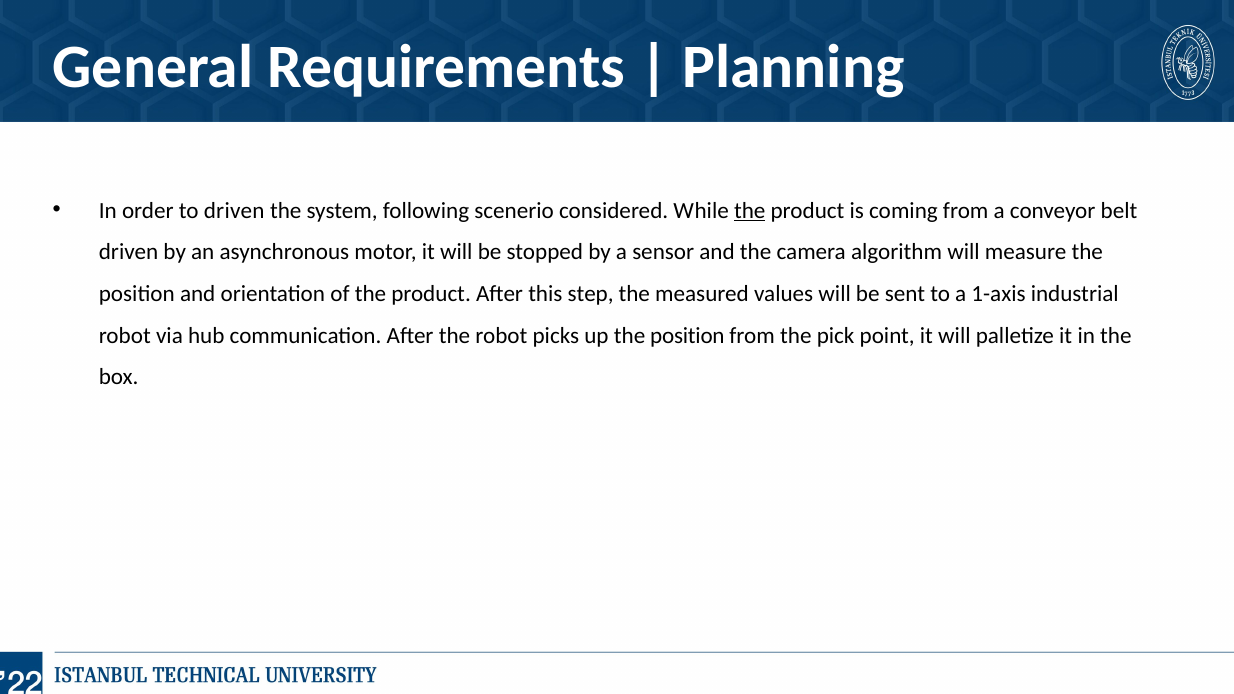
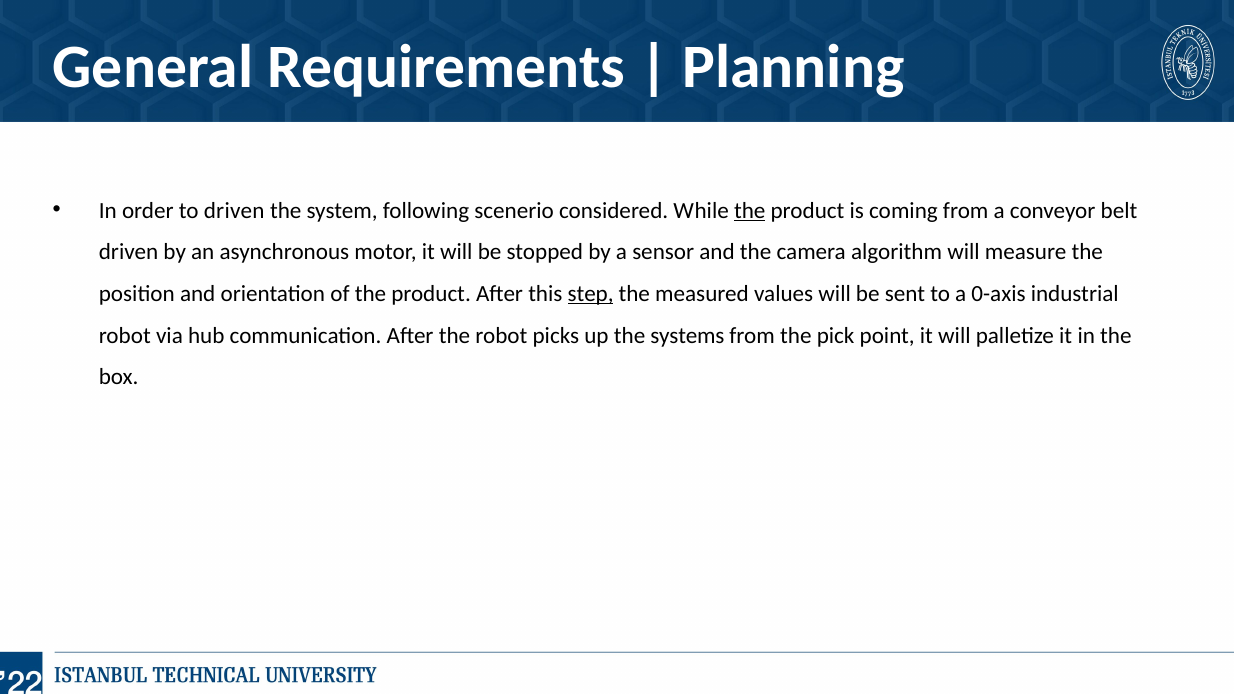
step underline: none -> present
1-axis: 1-axis -> 0-axis
up the position: position -> systems
